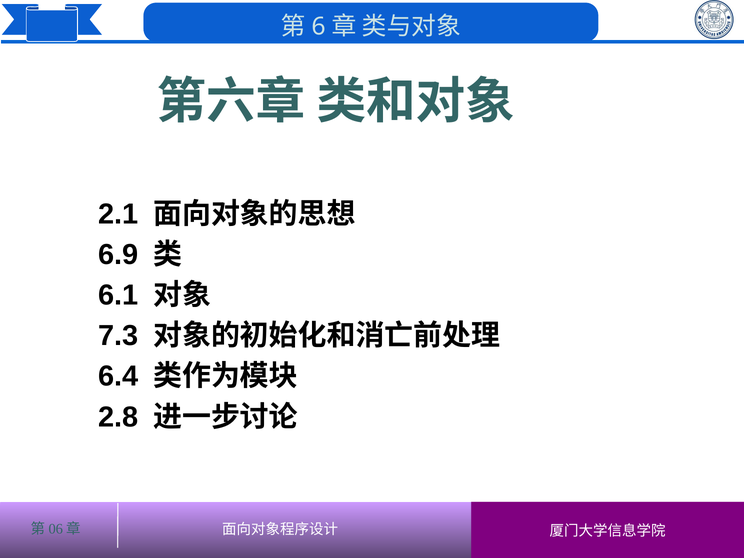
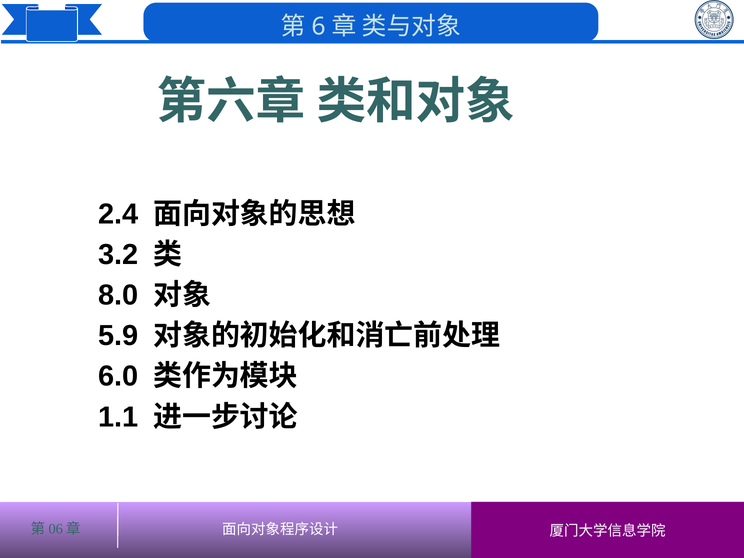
2.1: 2.1 -> 2.4
6.9: 6.9 -> 3.2
6.1: 6.1 -> 8.0
7.3: 7.3 -> 5.9
6.4: 6.4 -> 6.0
2.8: 2.8 -> 1.1
